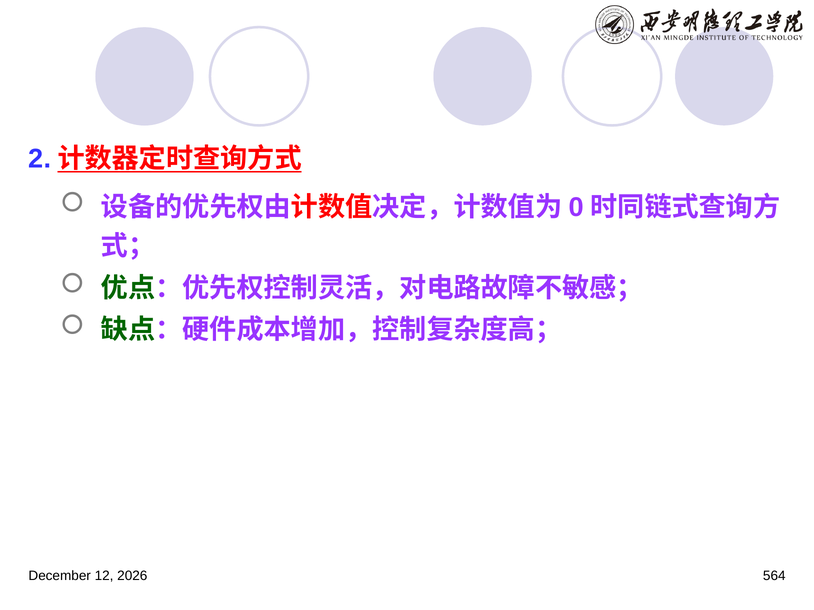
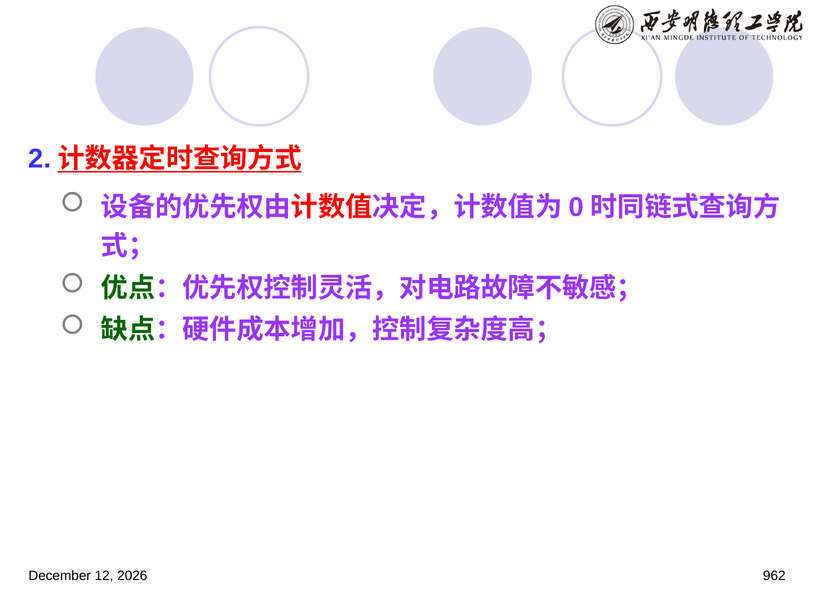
564: 564 -> 962
